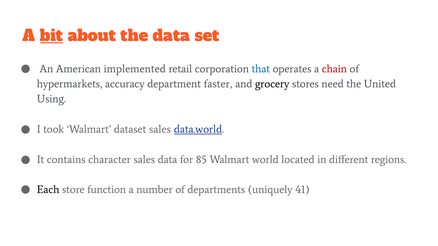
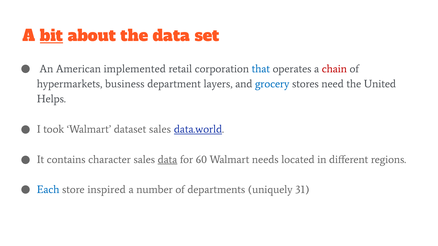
accuracy: accuracy -> business
faster: faster -> layers
grocery colour: black -> blue
Using: Using -> Helps
data at (167, 160) underline: none -> present
85: 85 -> 60
world: world -> needs
Each colour: black -> blue
function: function -> inspired
41: 41 -> 31
